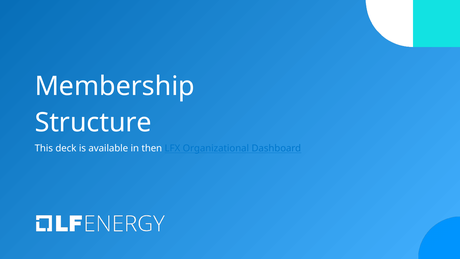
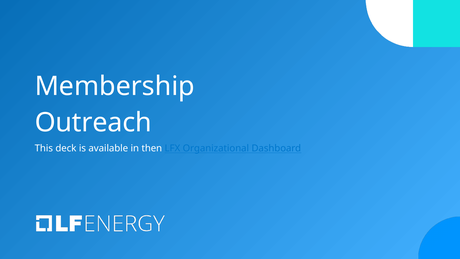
Structure: Structure -> Outreach
